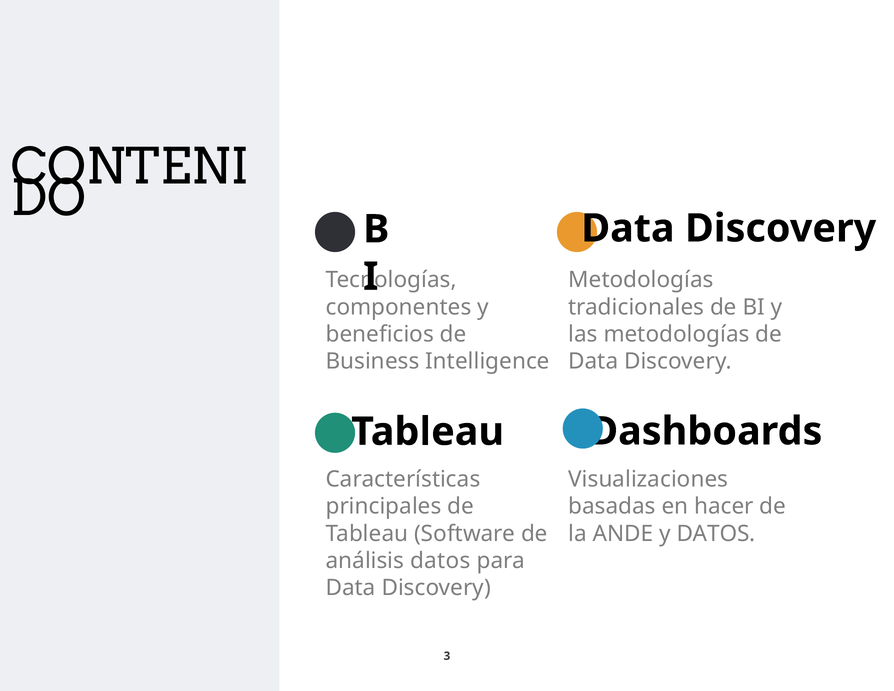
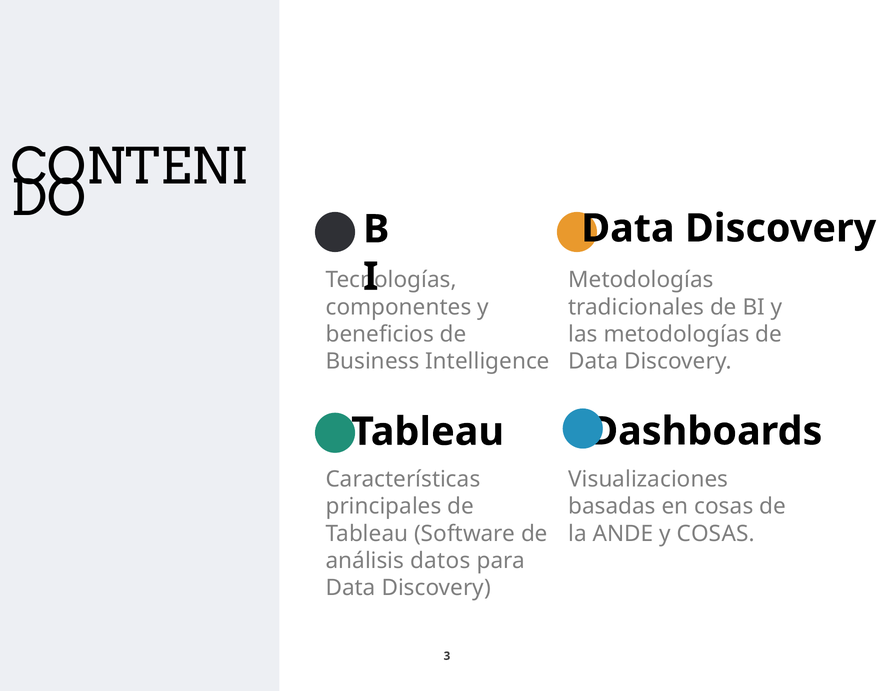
en hacer: hacer -> cosas
y DATOS: DATOS -> COSAS
